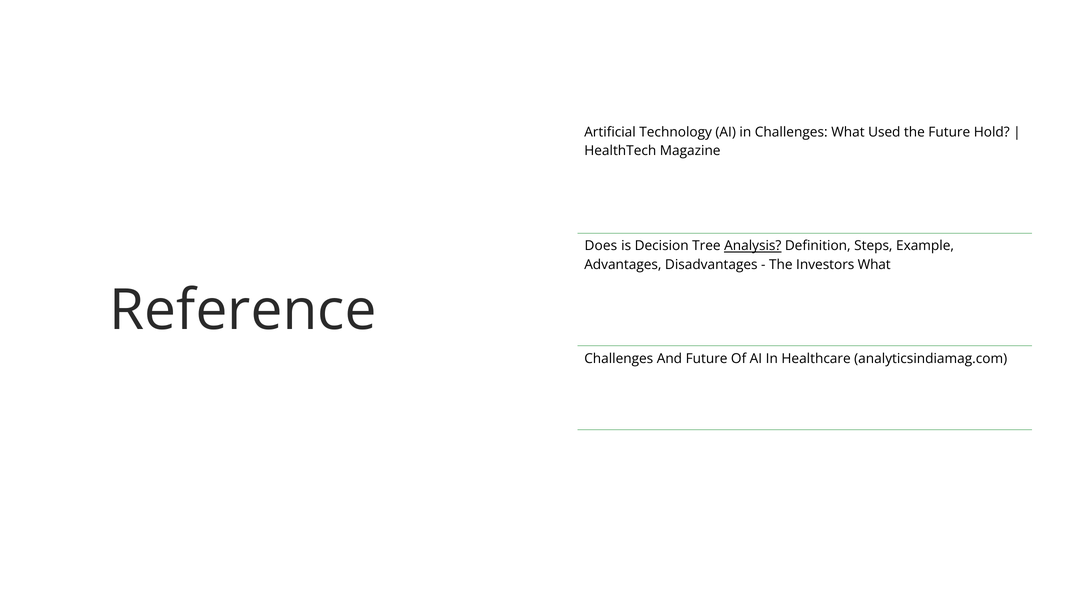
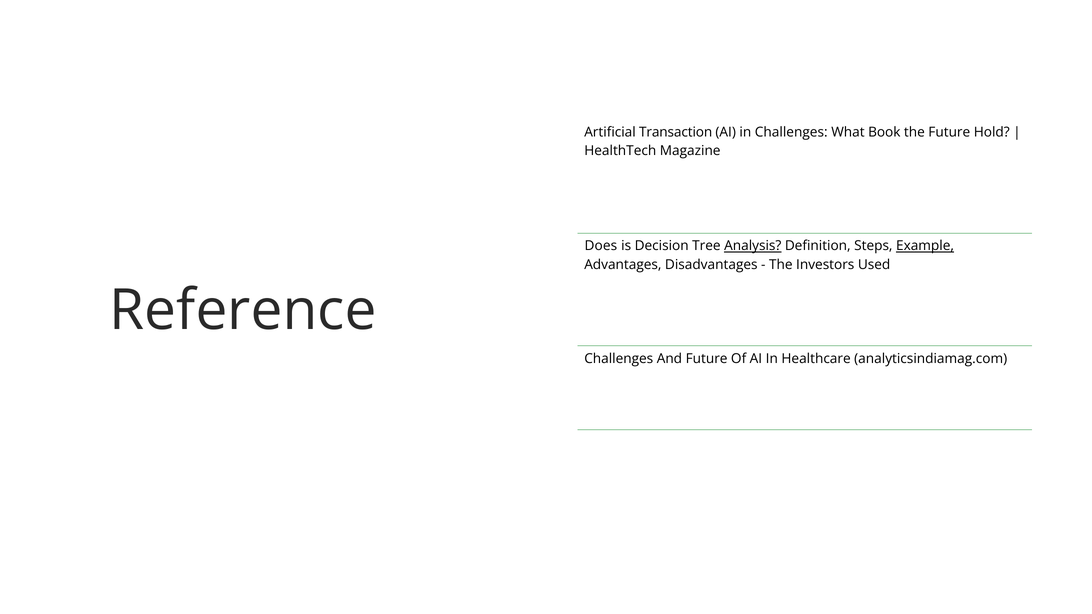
Technology: Technology -> Transaction
Used: Used -> Book
Example underline: none -> present
Investors What: What -> Used
